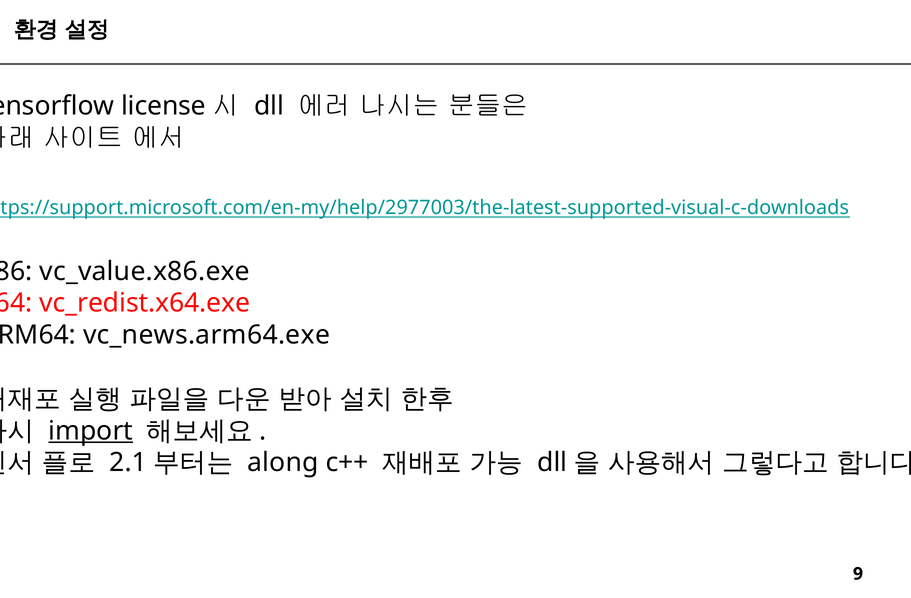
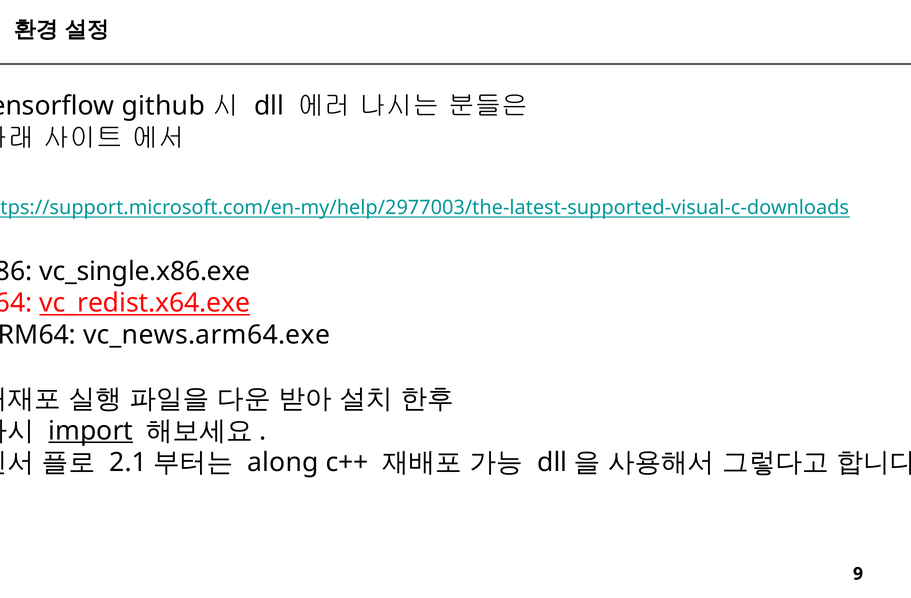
license: license -> github
vc_value.x86.exe: vc_value.x86.exe -> vc_single.x86.exe
vc_redist.x64.exe underline: none -> present
